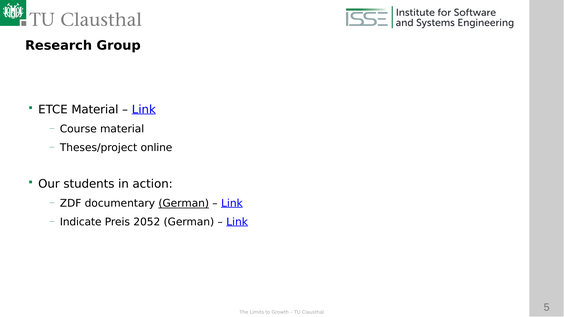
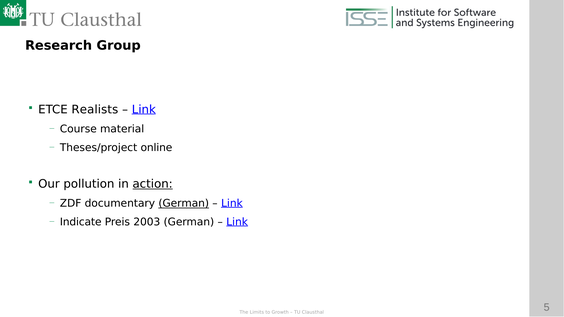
ETCE Material: Material -> Realists
students: students -> pollution
action underline: none -> present
2052: 2052 -> 2003
